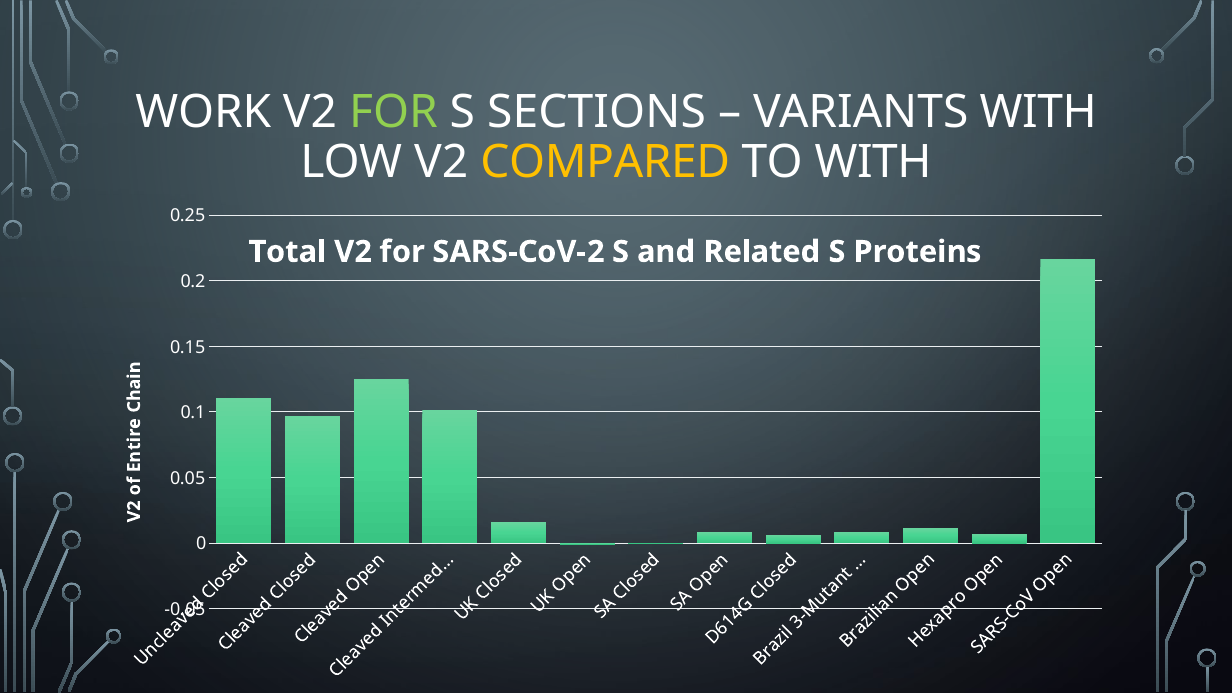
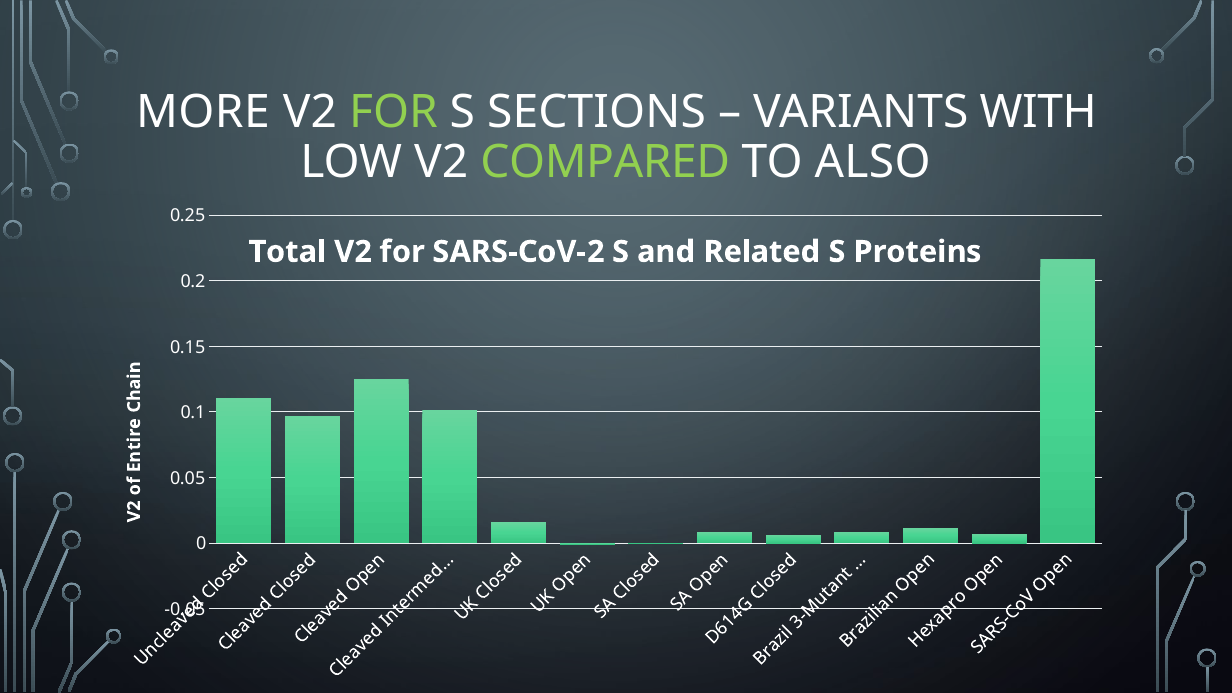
WORK: WORK -> MORE
COMPARED colour: yellow -> light green
TO WITH: WITH -> ALSO
